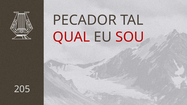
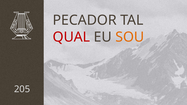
SOU colour: red -> orange
